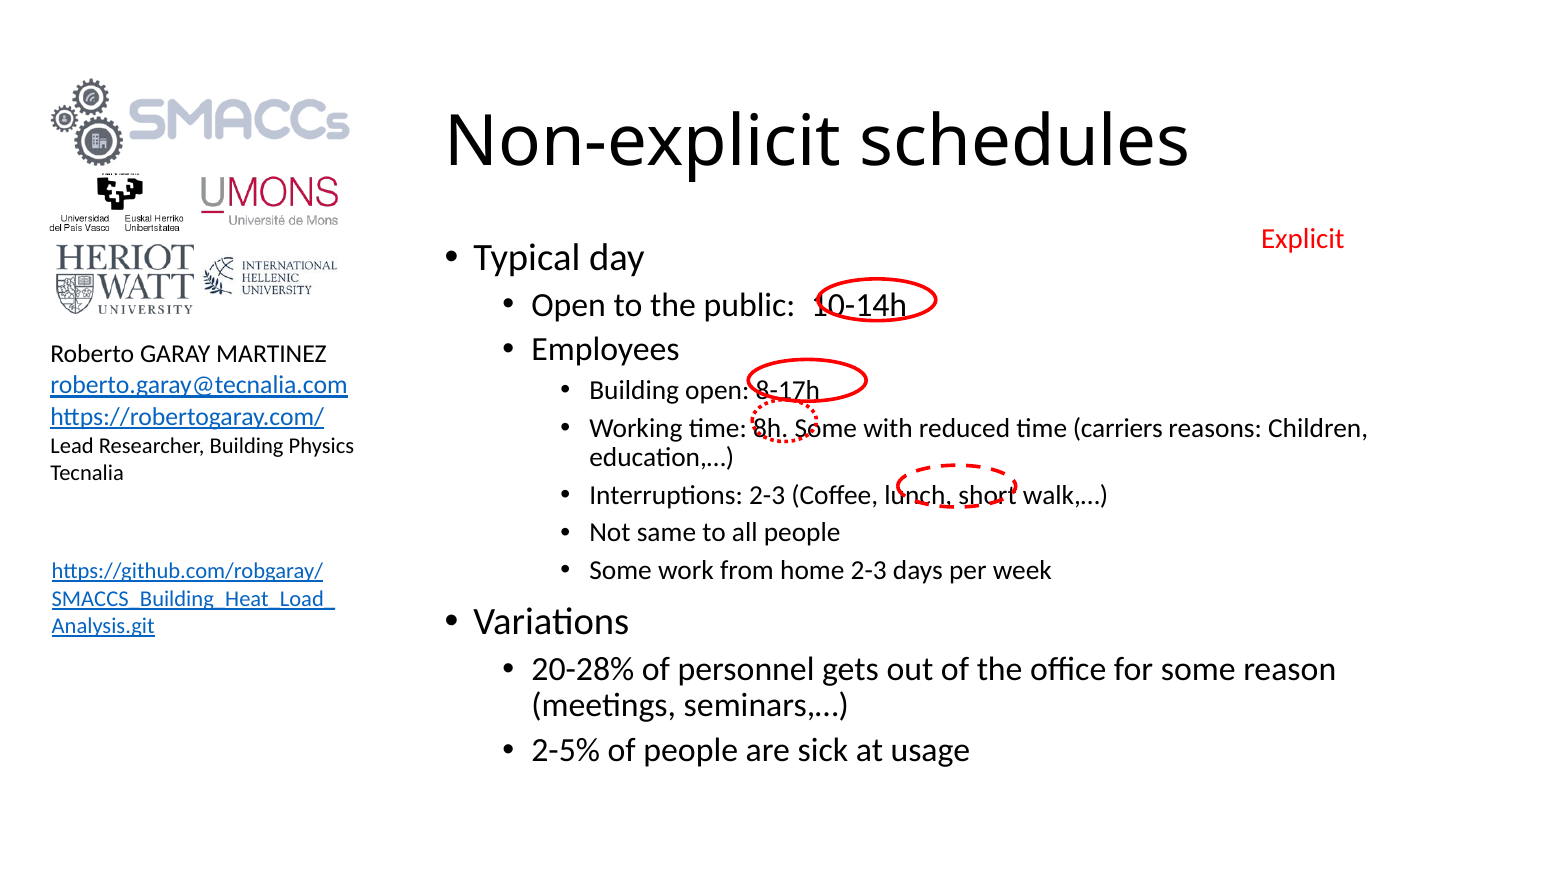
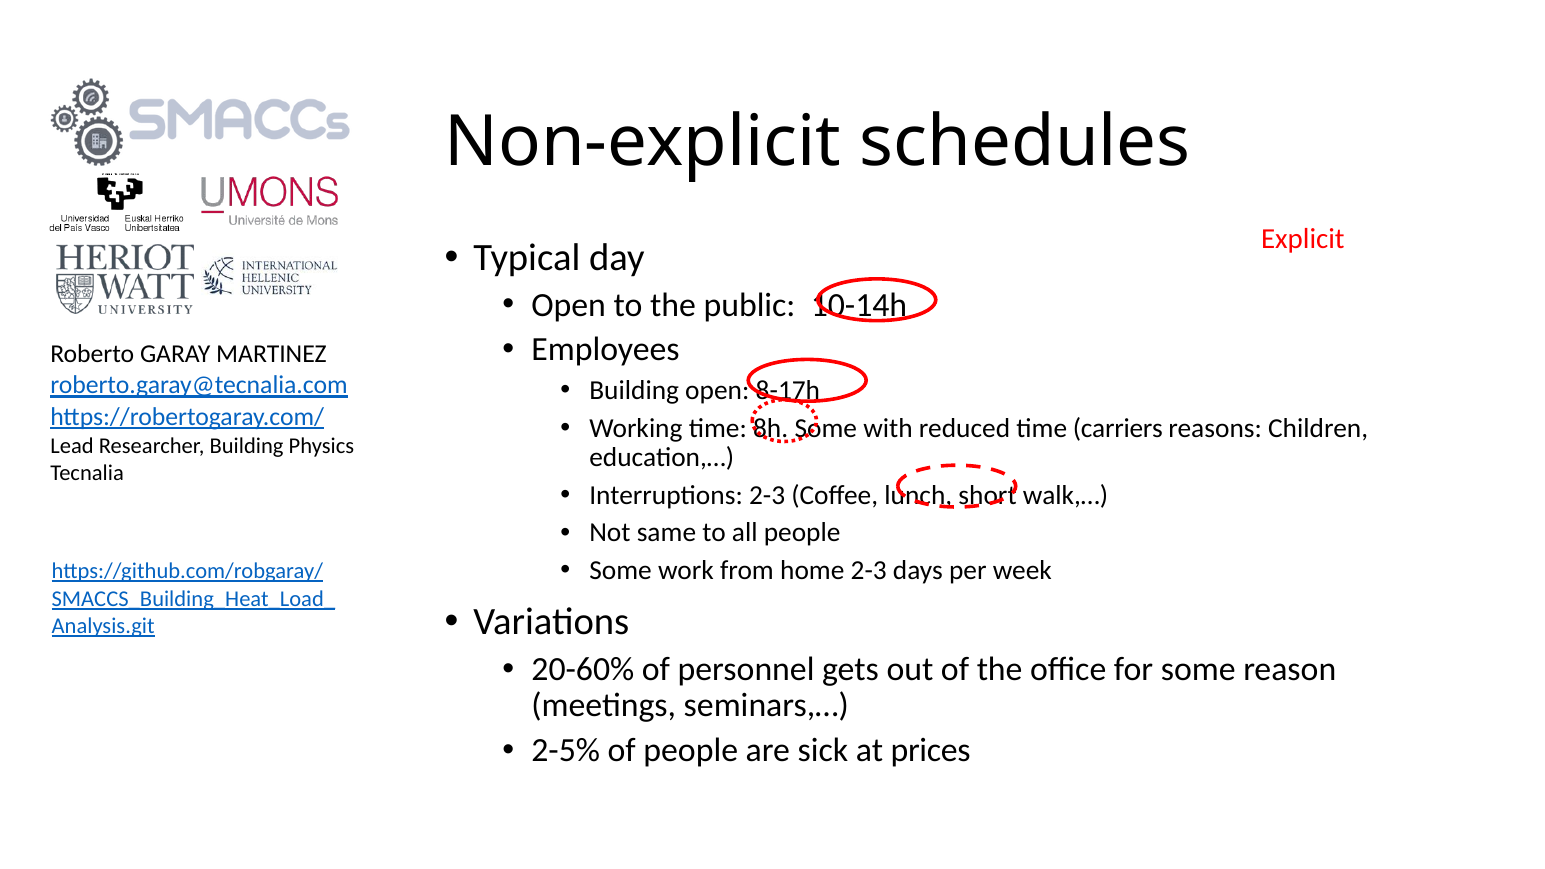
20-28%: 20-28% -> 20-60%
usage: usage -> prices
